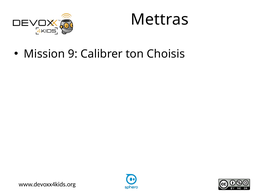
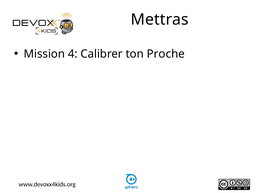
9: 9 -> 4
Choisis: Choisis -> Proche
